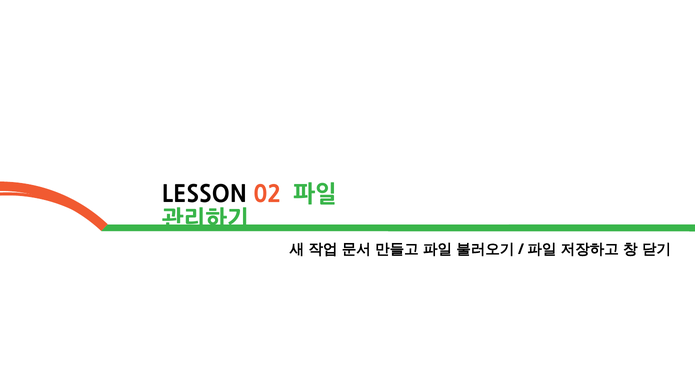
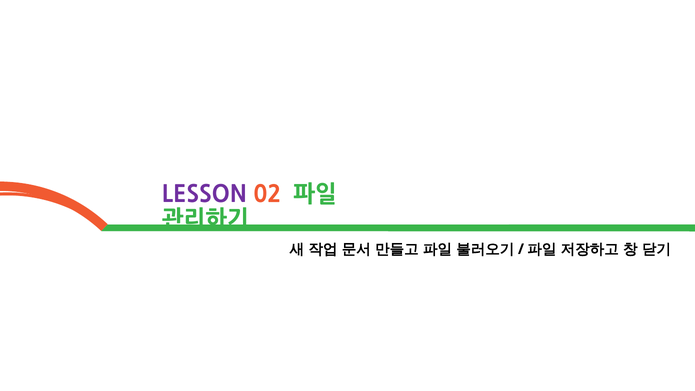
LESSON colour: black -> purple
